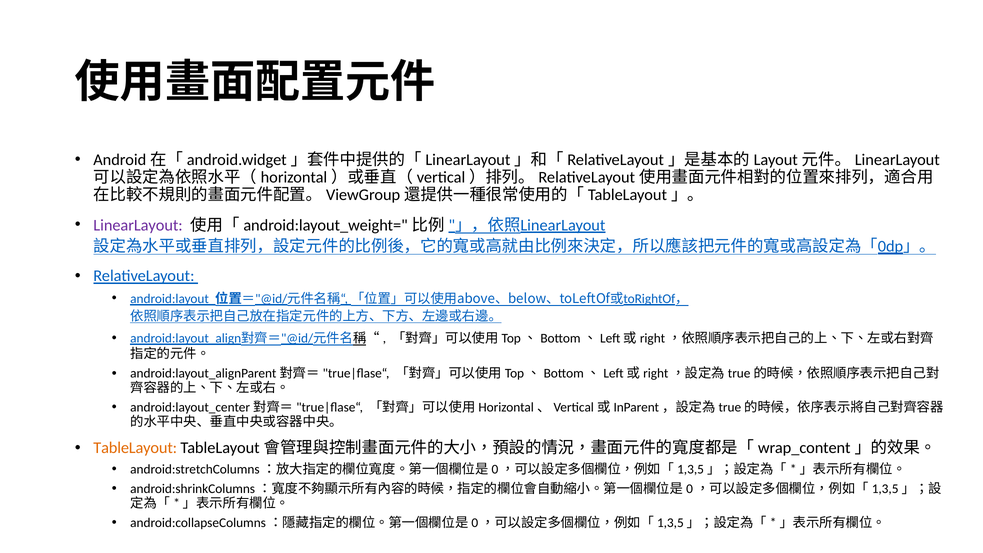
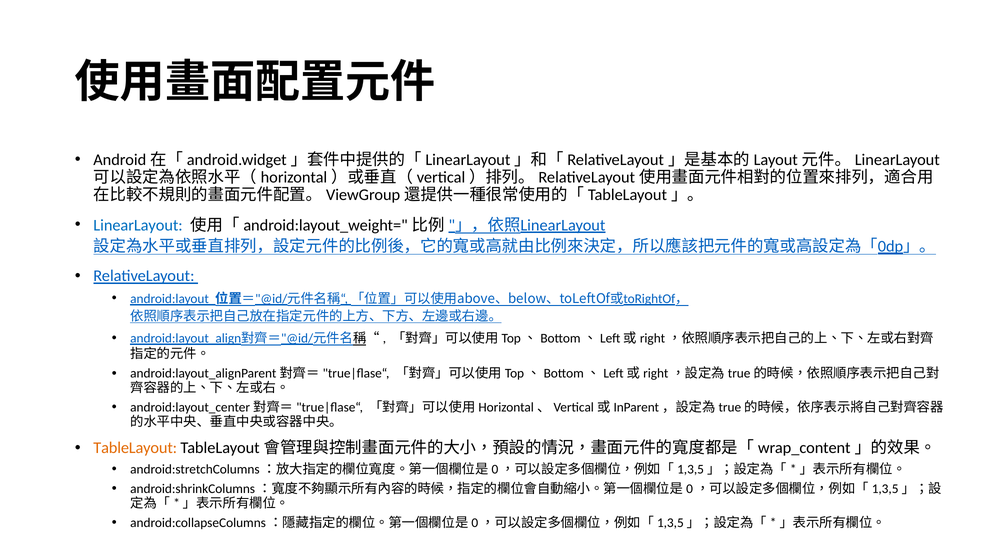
LinearLayout colour: purple -> blue
